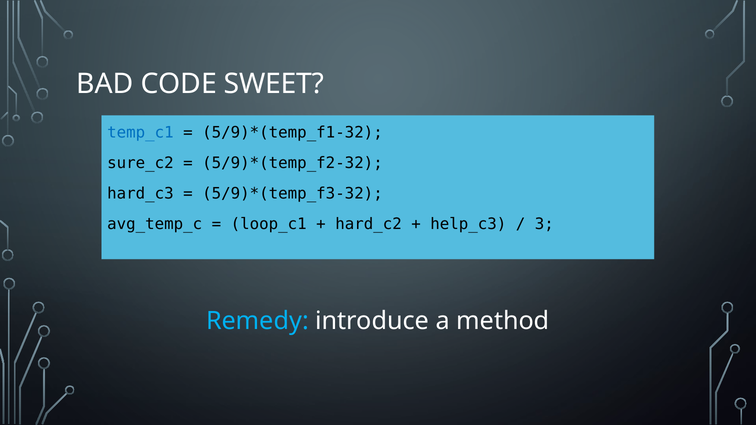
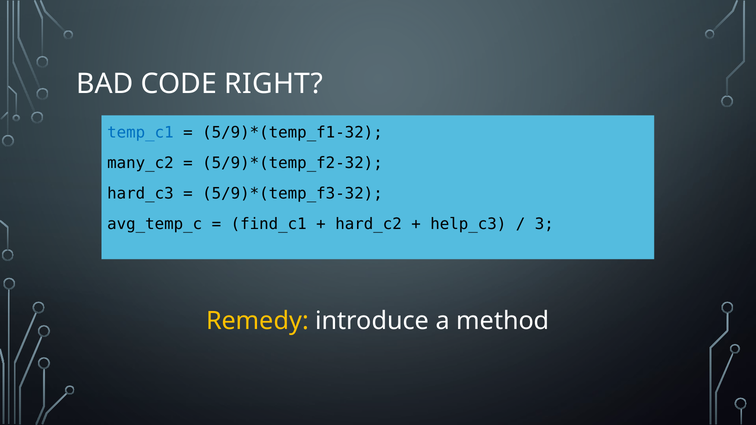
SWEET: SWEET -> RIGHT
sure_c2: sure_c2 -> many_c2
loop_c1: loop_c1 -> find_c1
Remedy colour: light blue -> yellow
